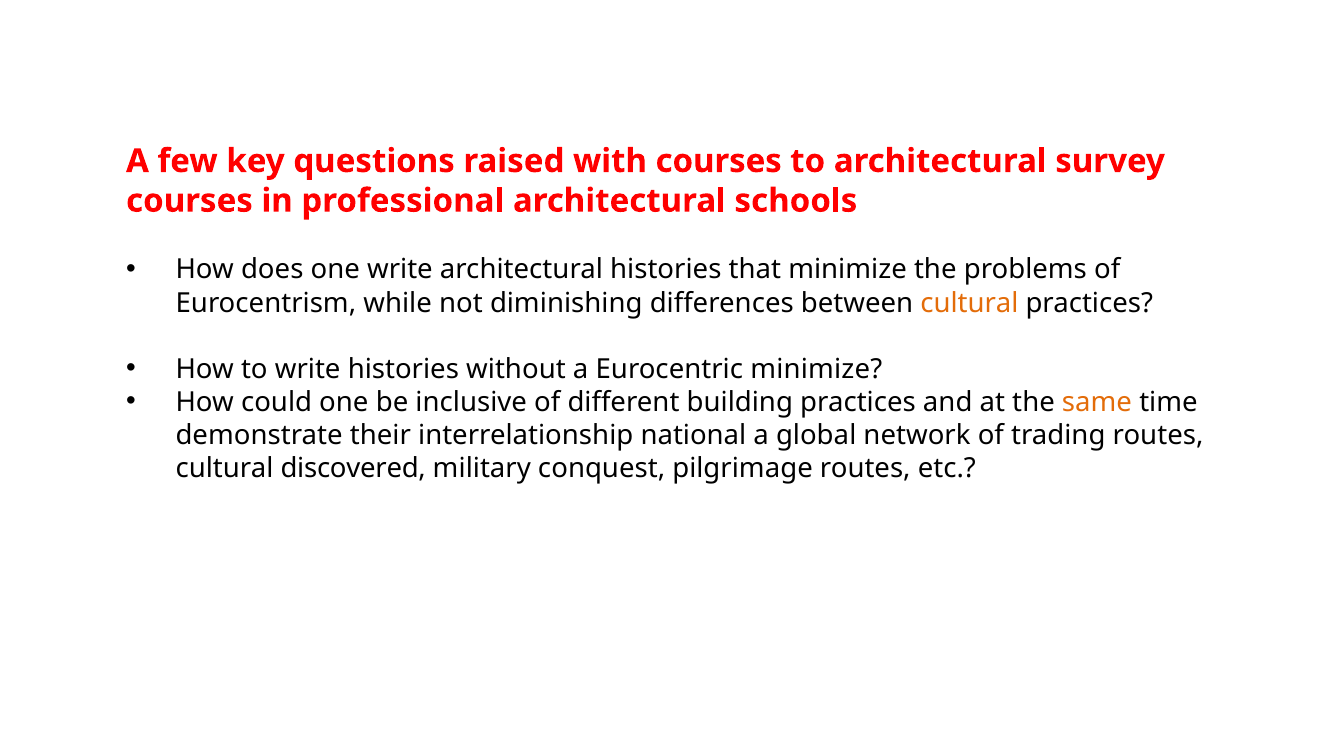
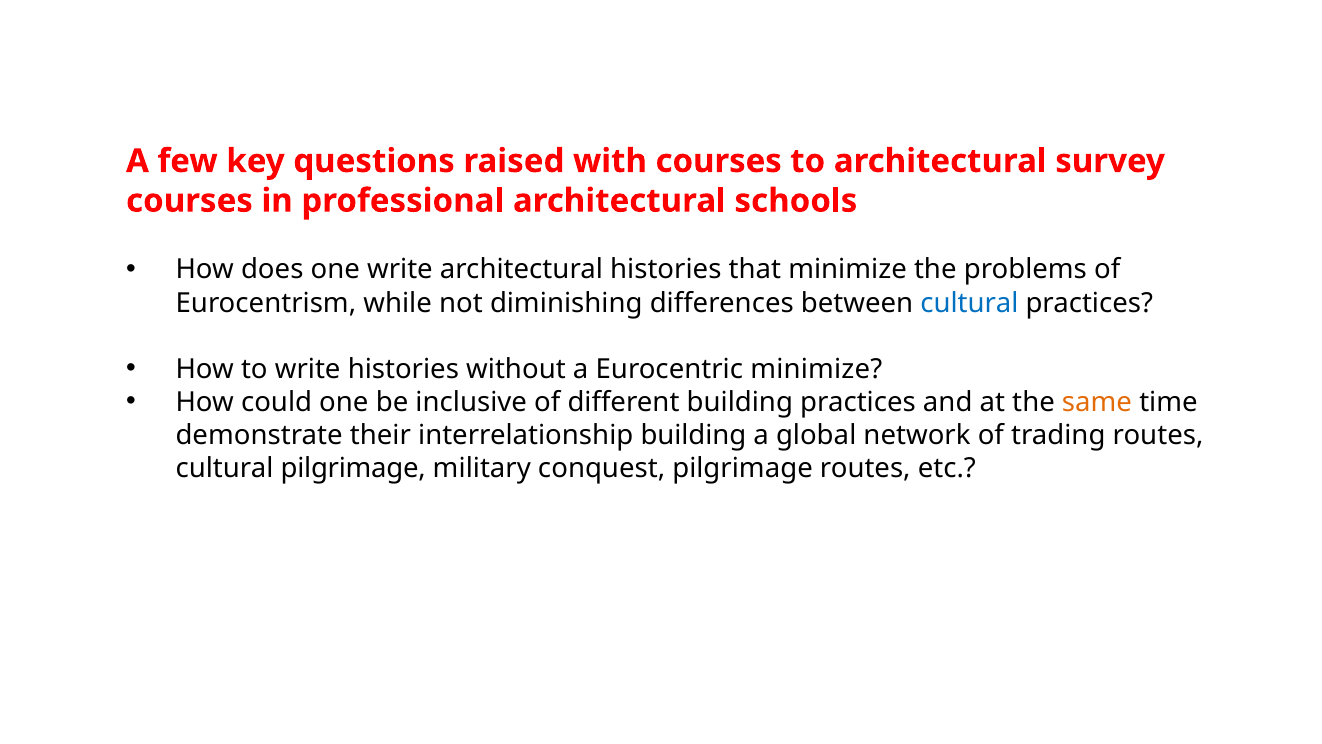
cultural at (969, 303) colour: orange -> blue
interrelationship national: national -> building
cultural discovered: discovered -> pilgrimage
